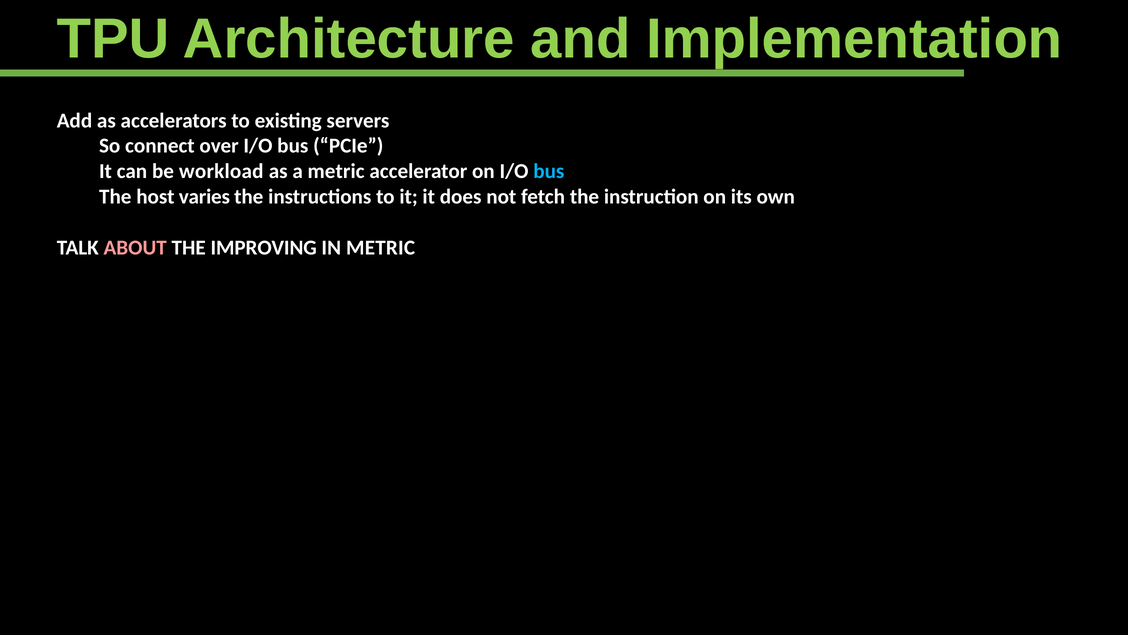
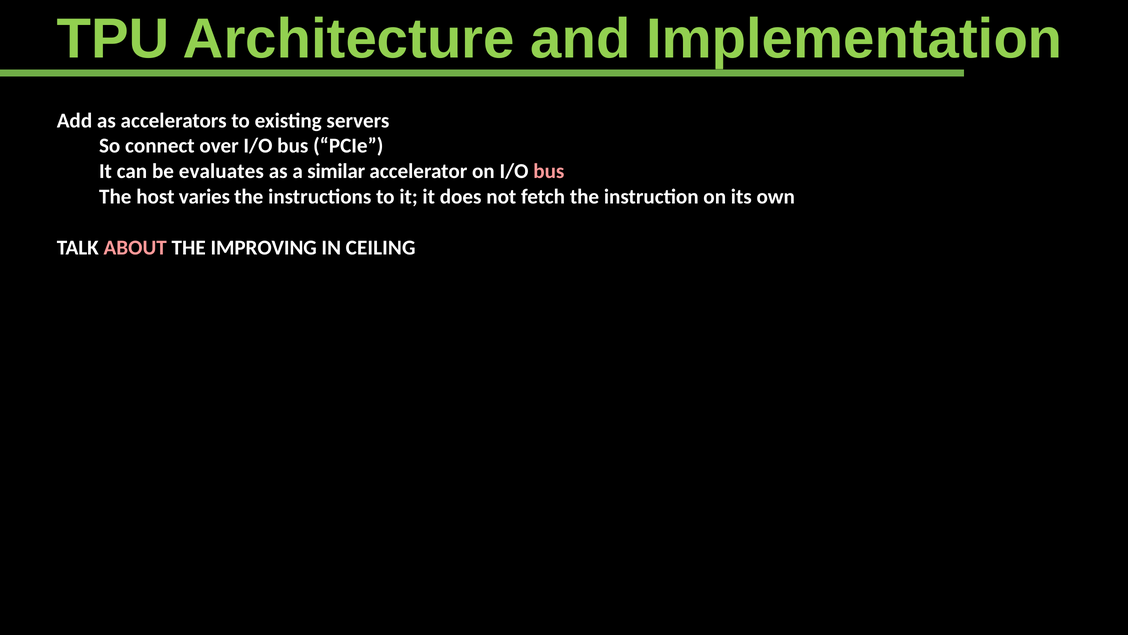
workload: workload -> evaluates
a metric: metric -> similar
bus at (549, 171) colour: light blue -> pink
IN METRIC: METRIC -> CEILING
